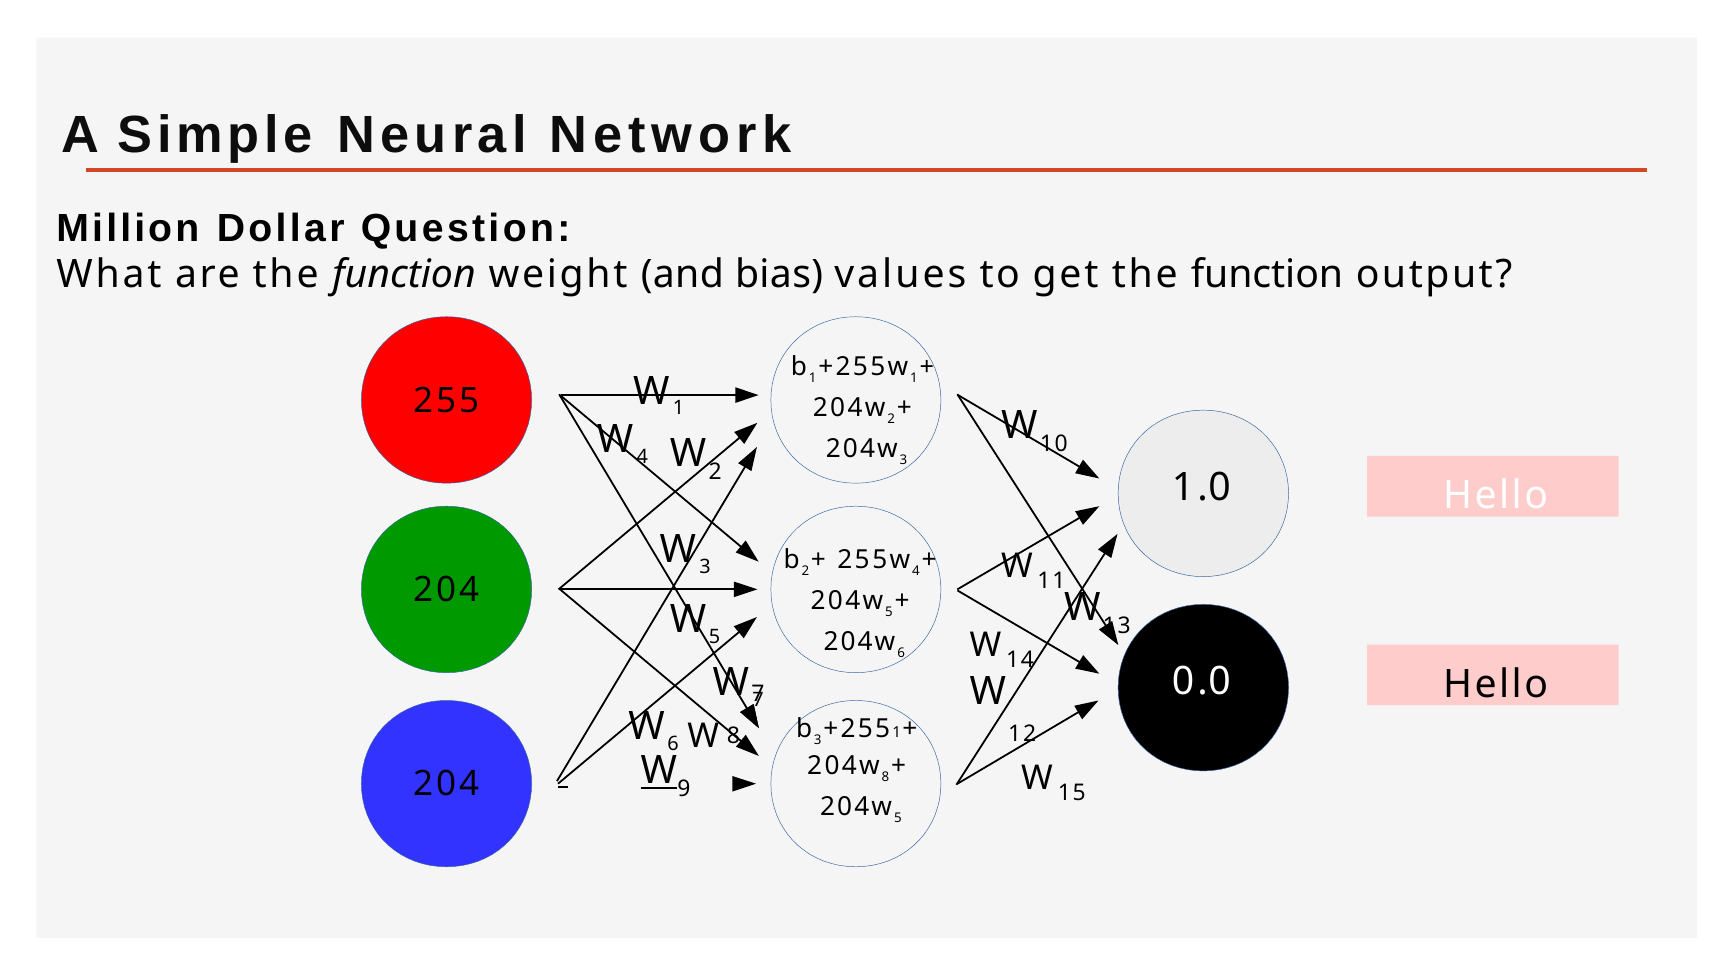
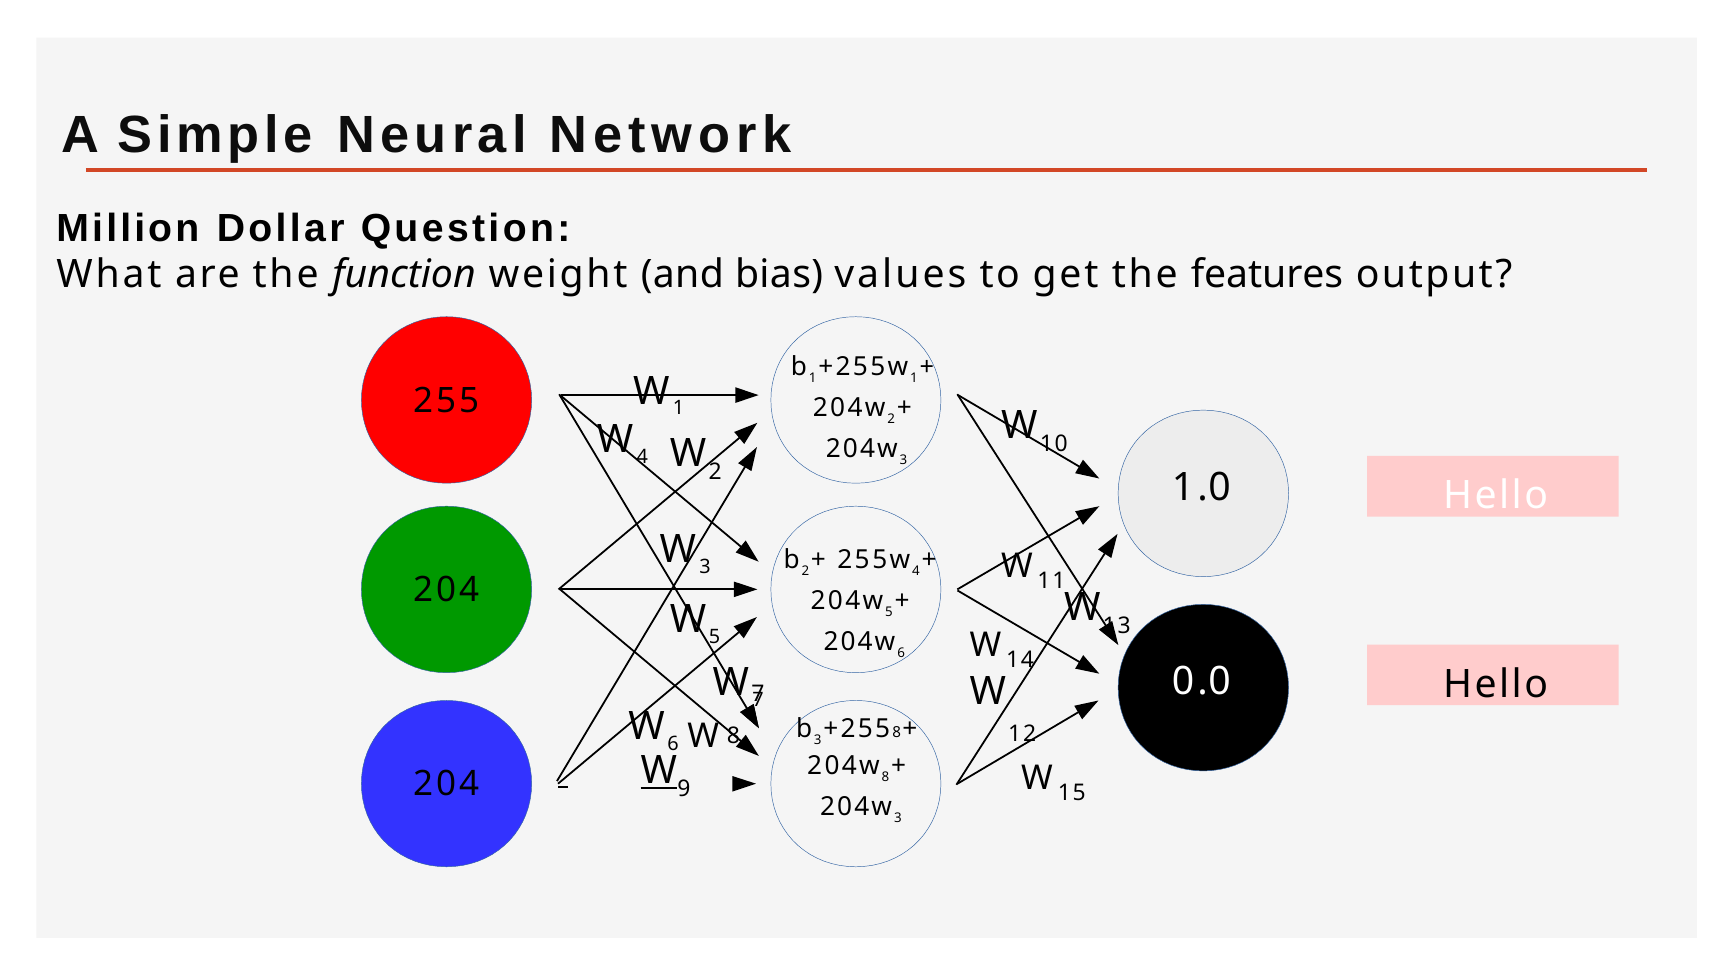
get the function: function -> features
1 at (897, 732): 1 -> 8
5 at (898, 818): 5 -> 3
